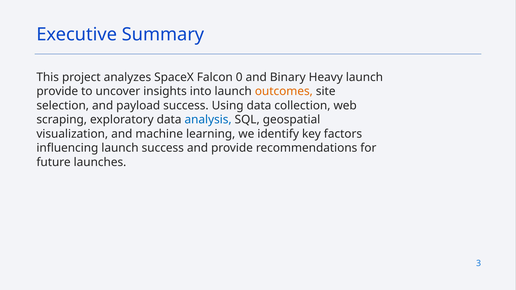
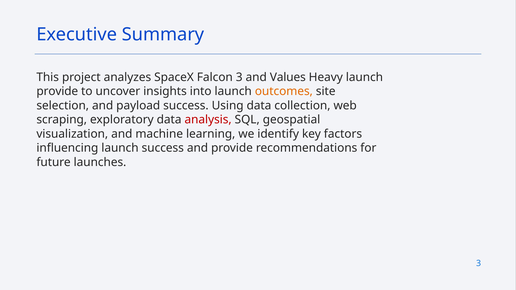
Falcon 0: 0 -> 3
Binary: Binary -> Values
analysis colour: blue -> red
